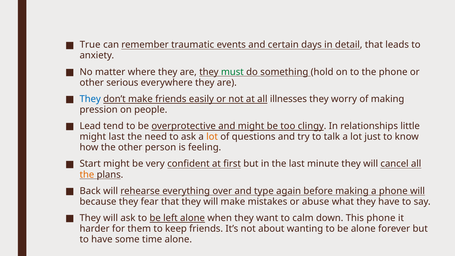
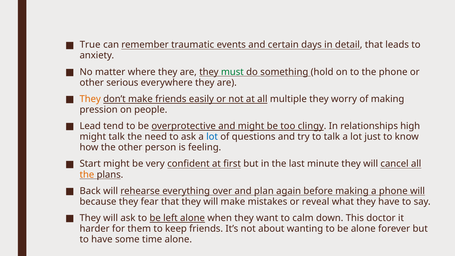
They at (90, 99) colour: blue -> orange
illnesses: illnesses -> multiple
little: little -> high
might last: last -> talk
lot at (212, 137) colour: orange -> blue
type: type -> plan
abuse: abuse -> reveal
This phone: phone -> doctor
